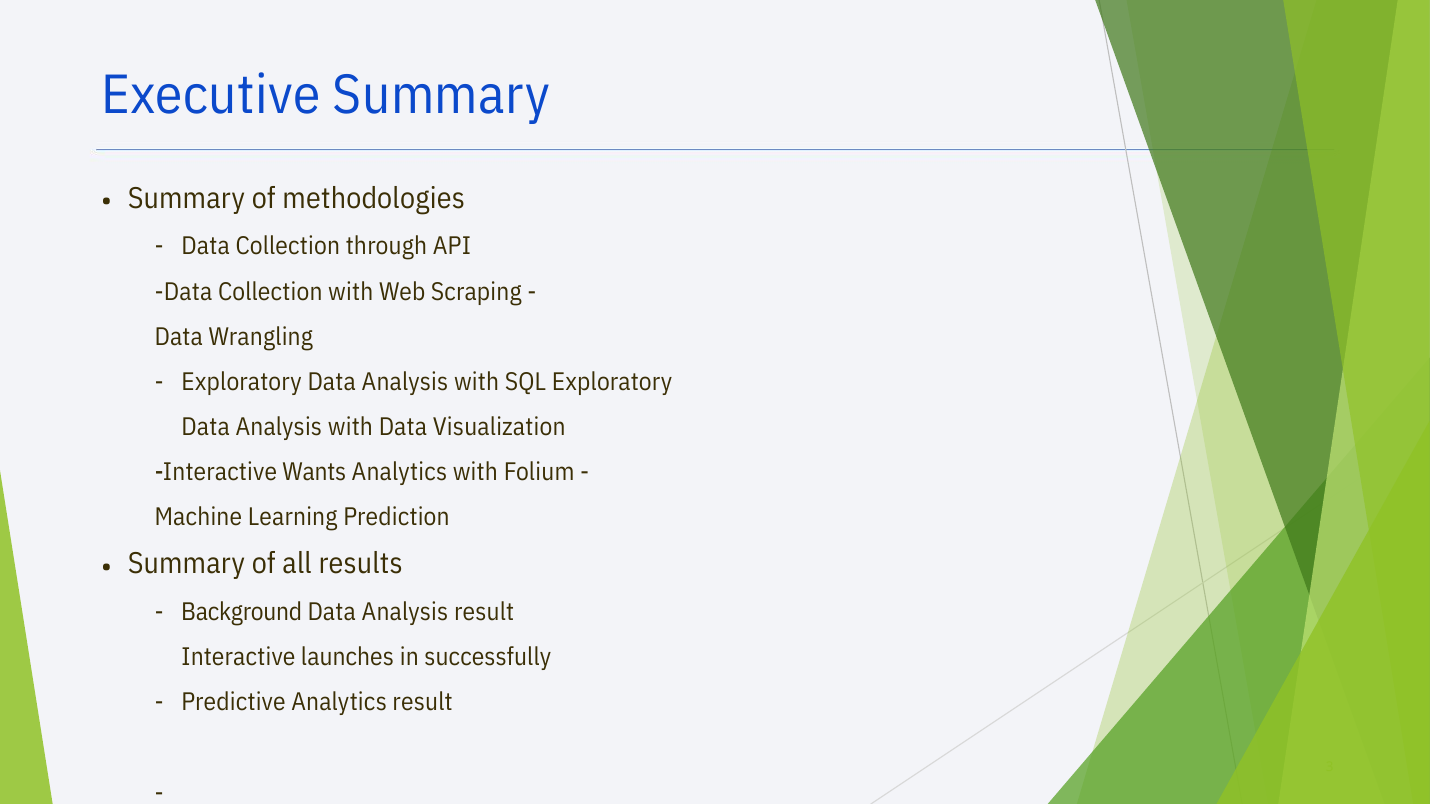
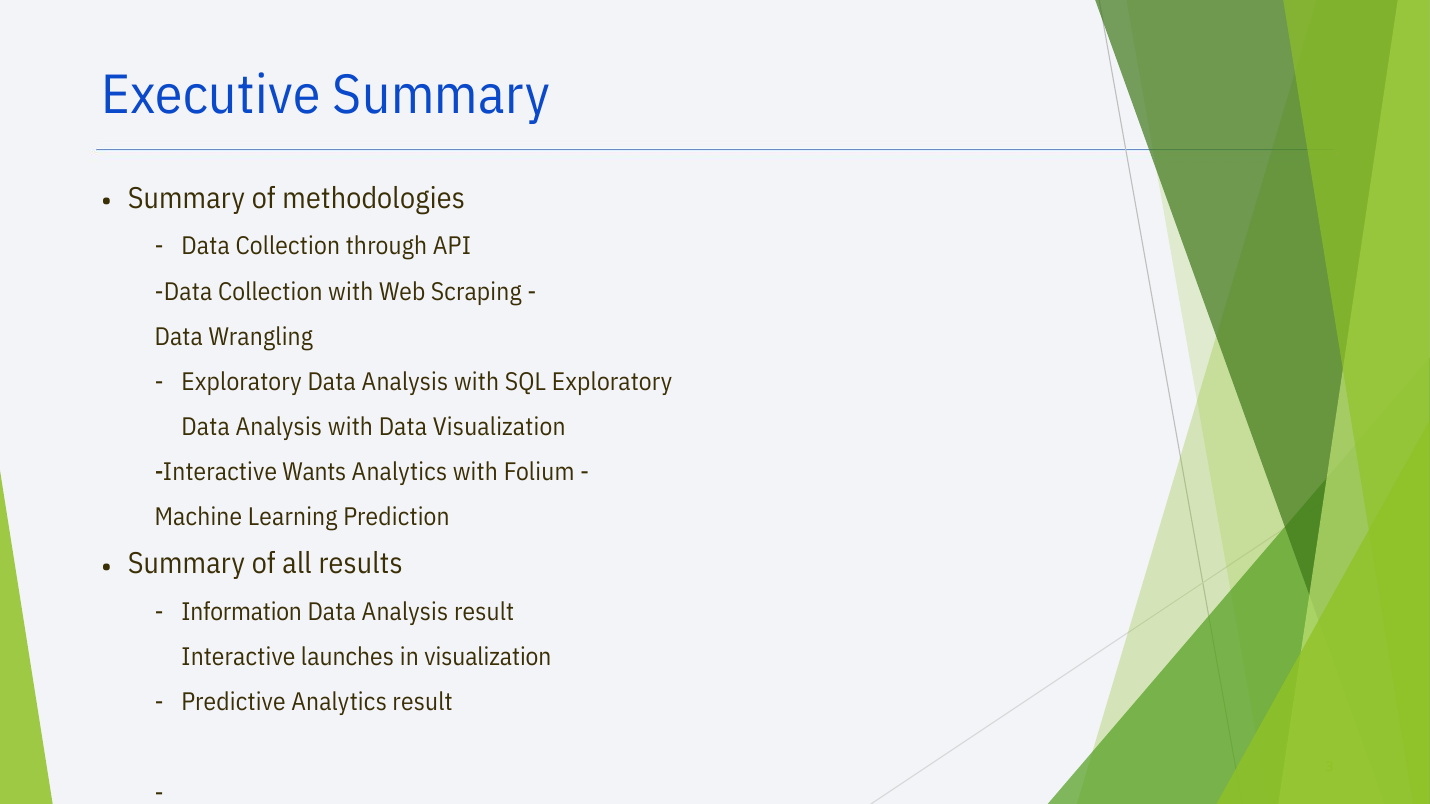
Background: Background -> Information
in successfully: successfully -> visualization
